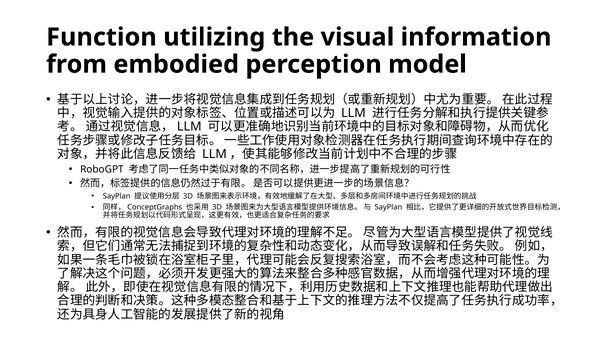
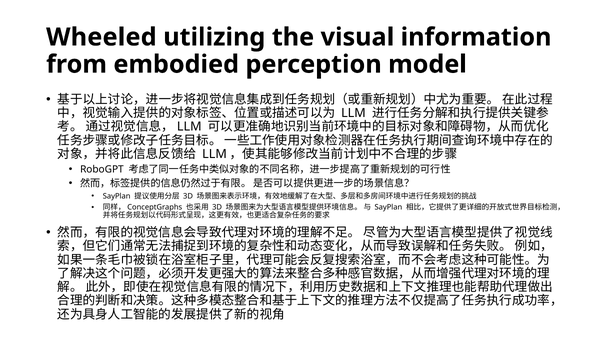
Function: Function -> Wheeled
